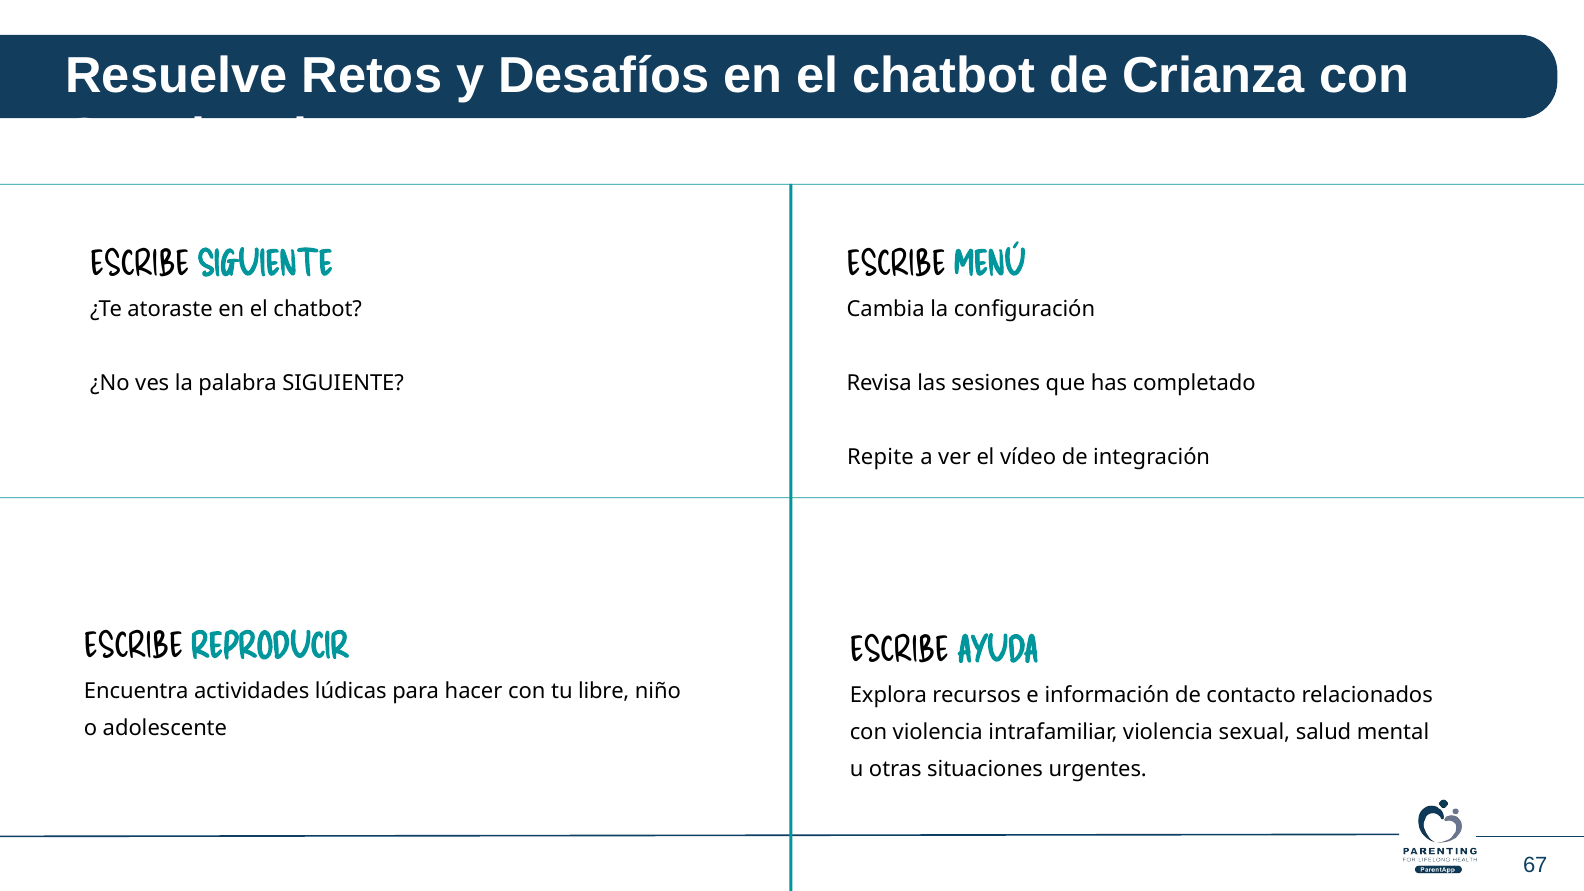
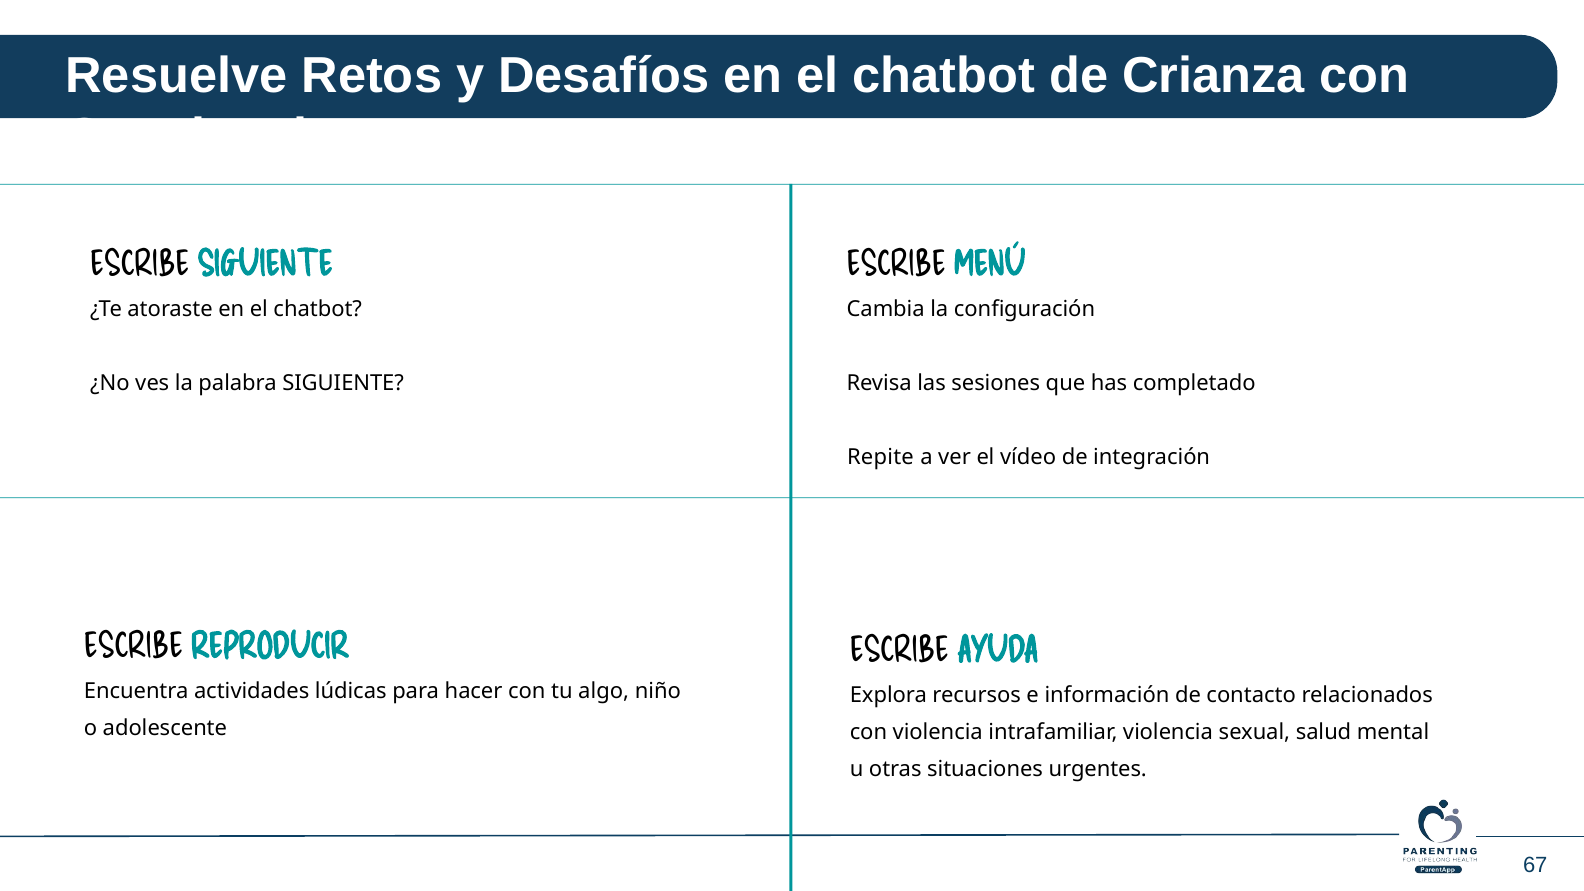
libre: libre -> algo
